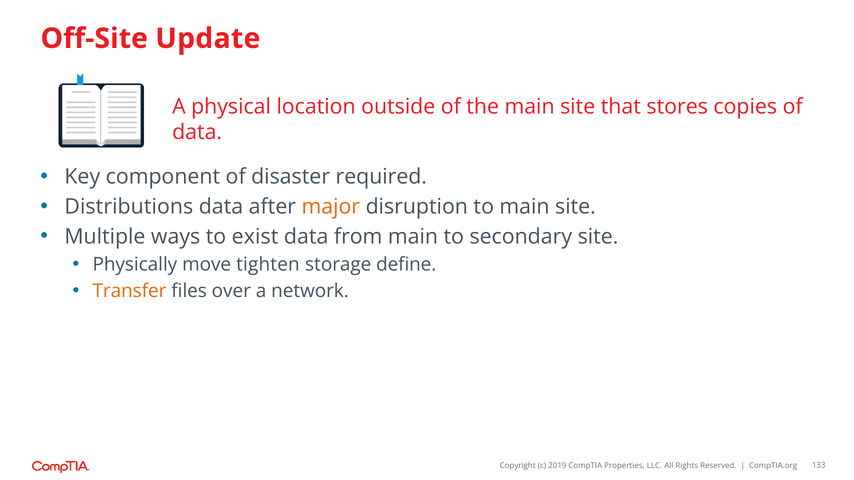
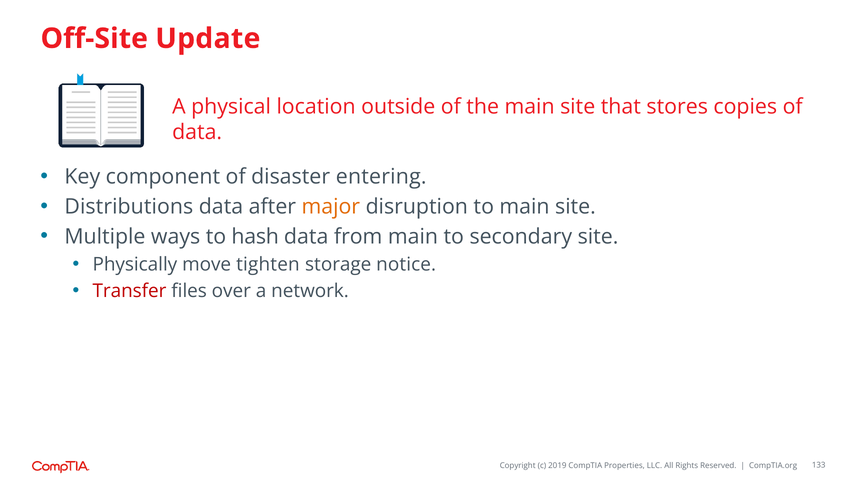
required: required -> entering
exist: exist -> hash
define: define -> notice
Transfer colour: orange -> red
